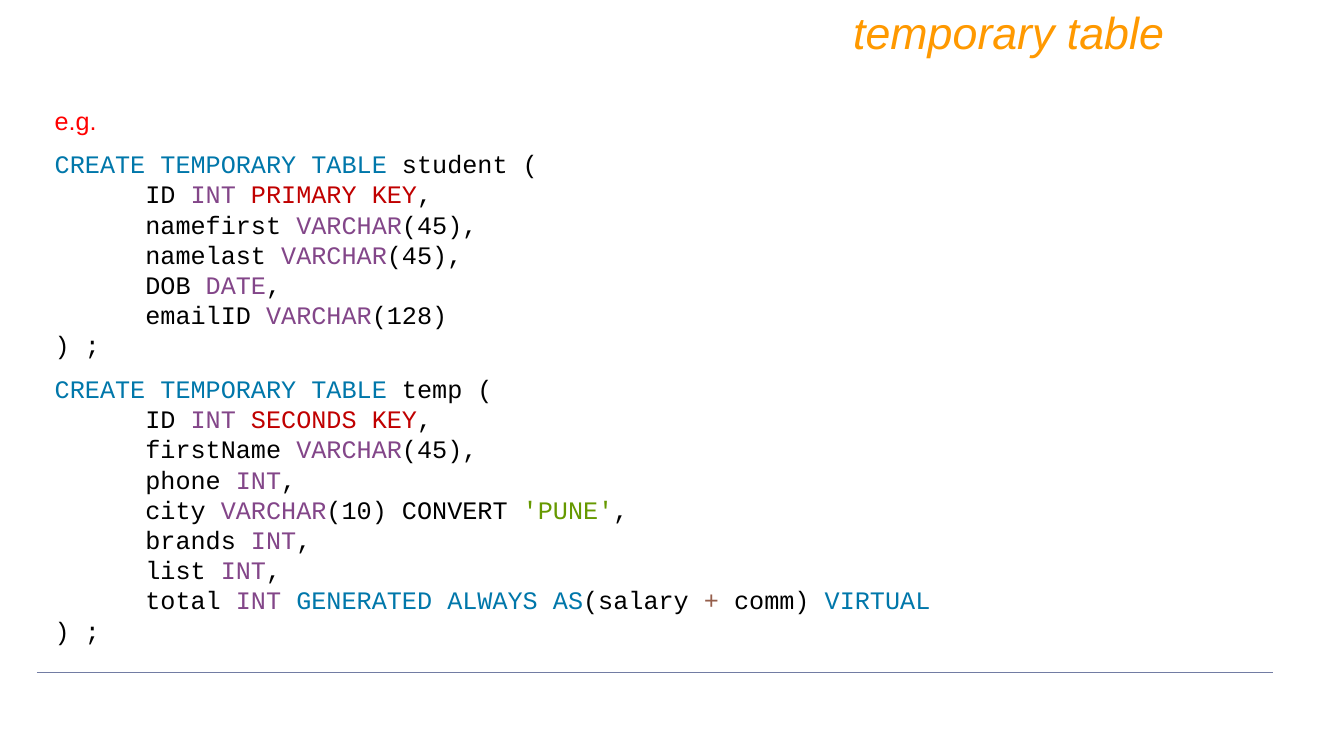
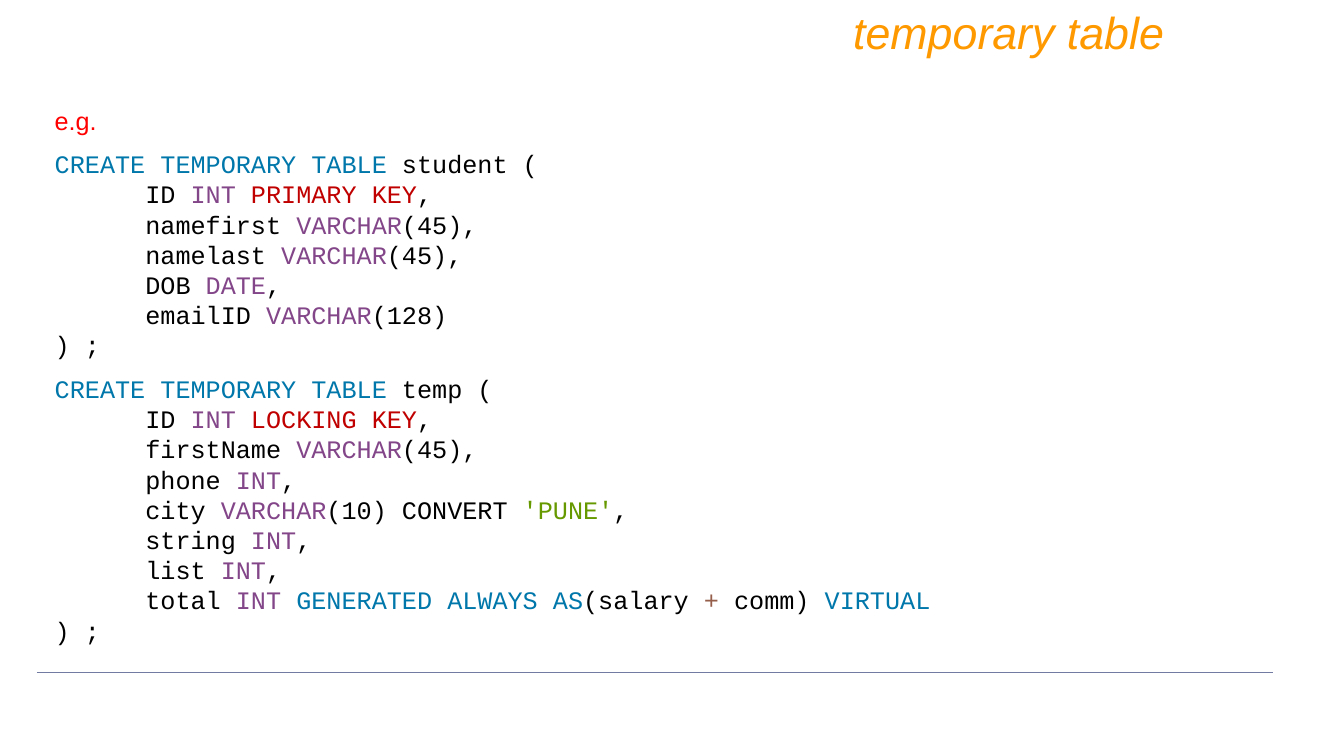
SECONDS: SECONDS -> LOCKING
brands: brands -> string
